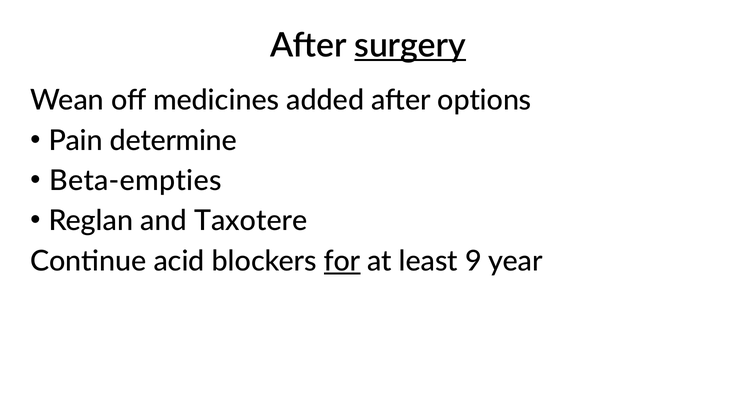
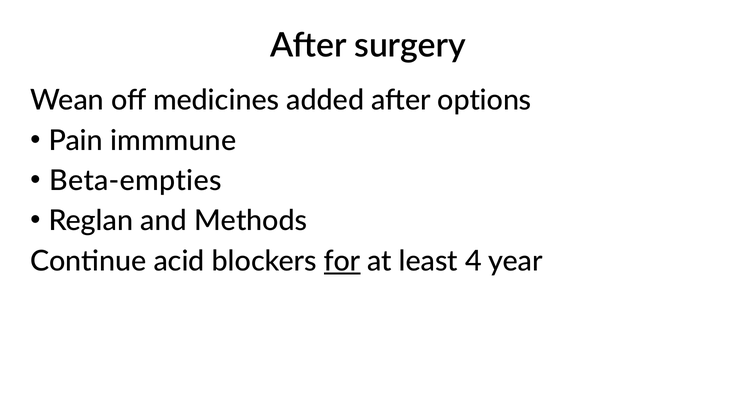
surgery underline: present -> none
determine: determine -> immmune
Taxotere: Taxotere -> Methods
9: 9 -> 4
